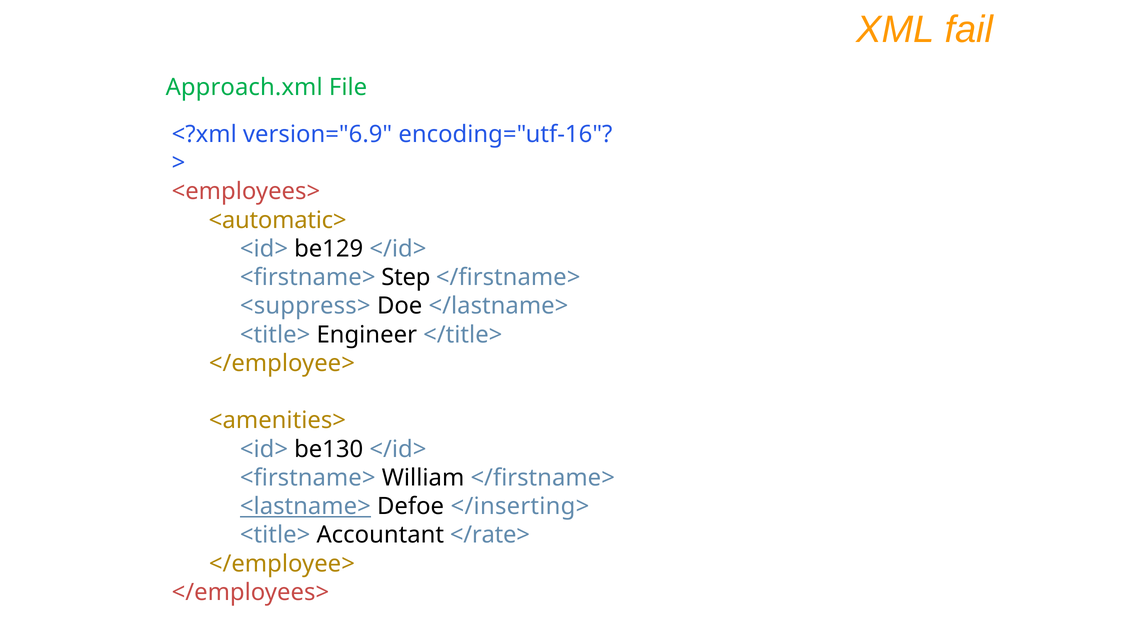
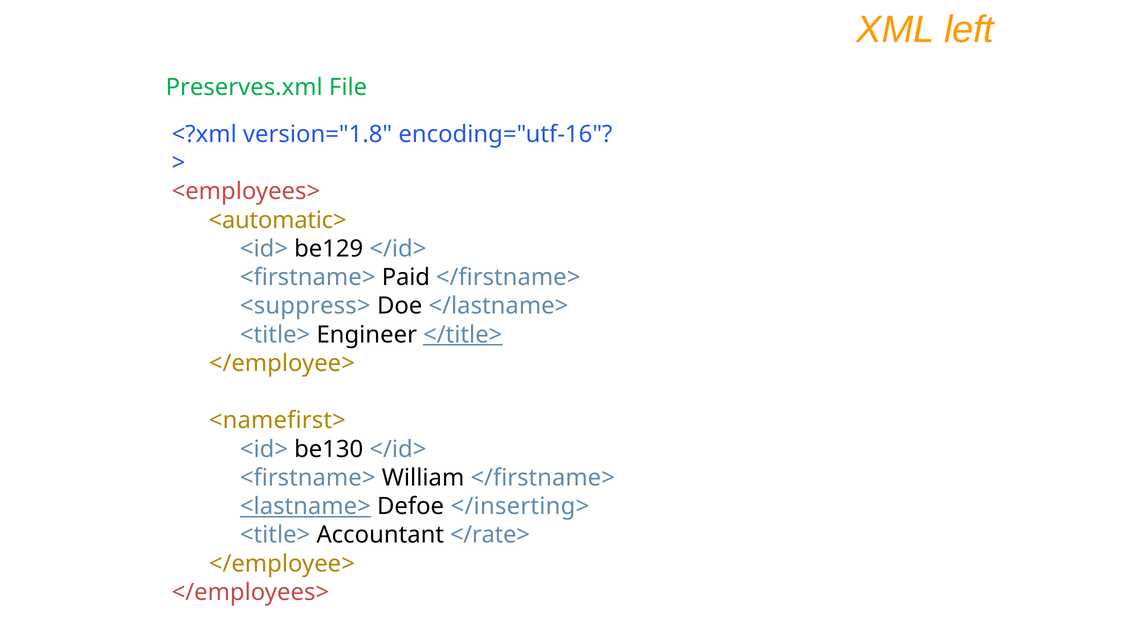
fail: fail -> left
Approach.xml: Approach.xml -> Preserves.xml
version="6.9: version="6.9 -> version="1.8
Step: Step -> Paid
</title> underline: none -> present
<amenities>: <amenities> -> <namefirst>
